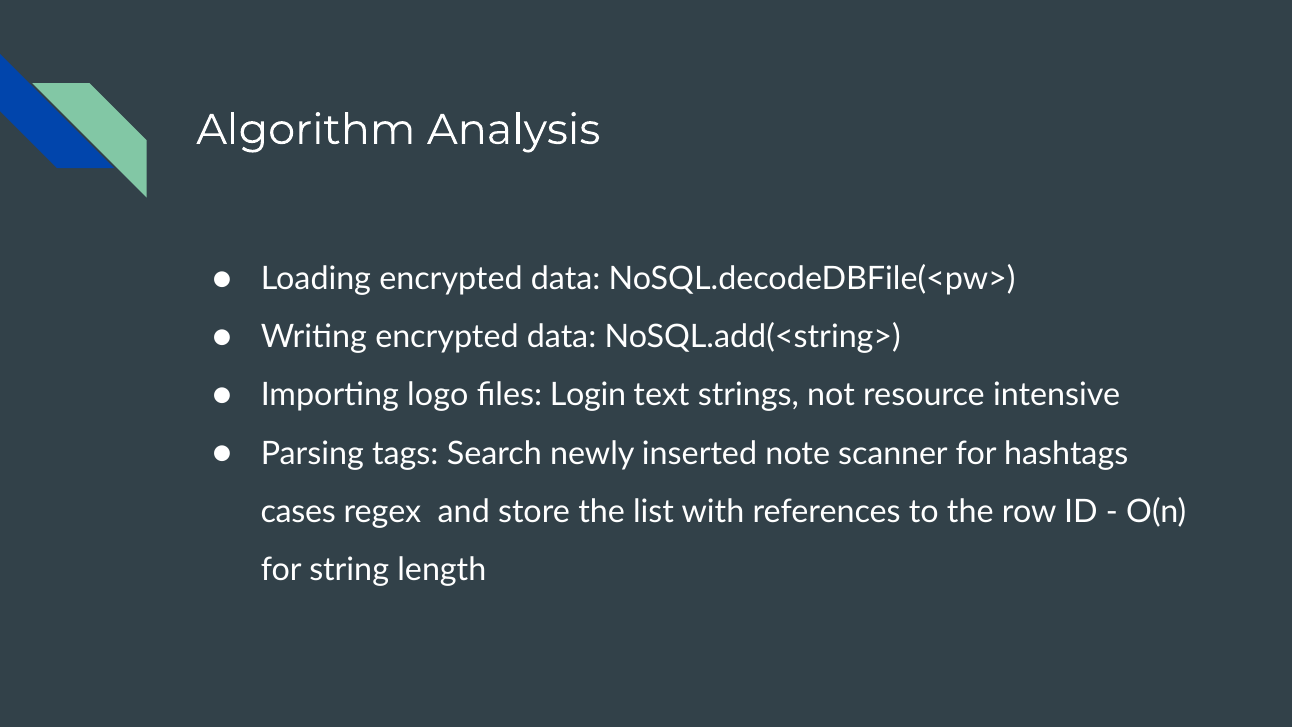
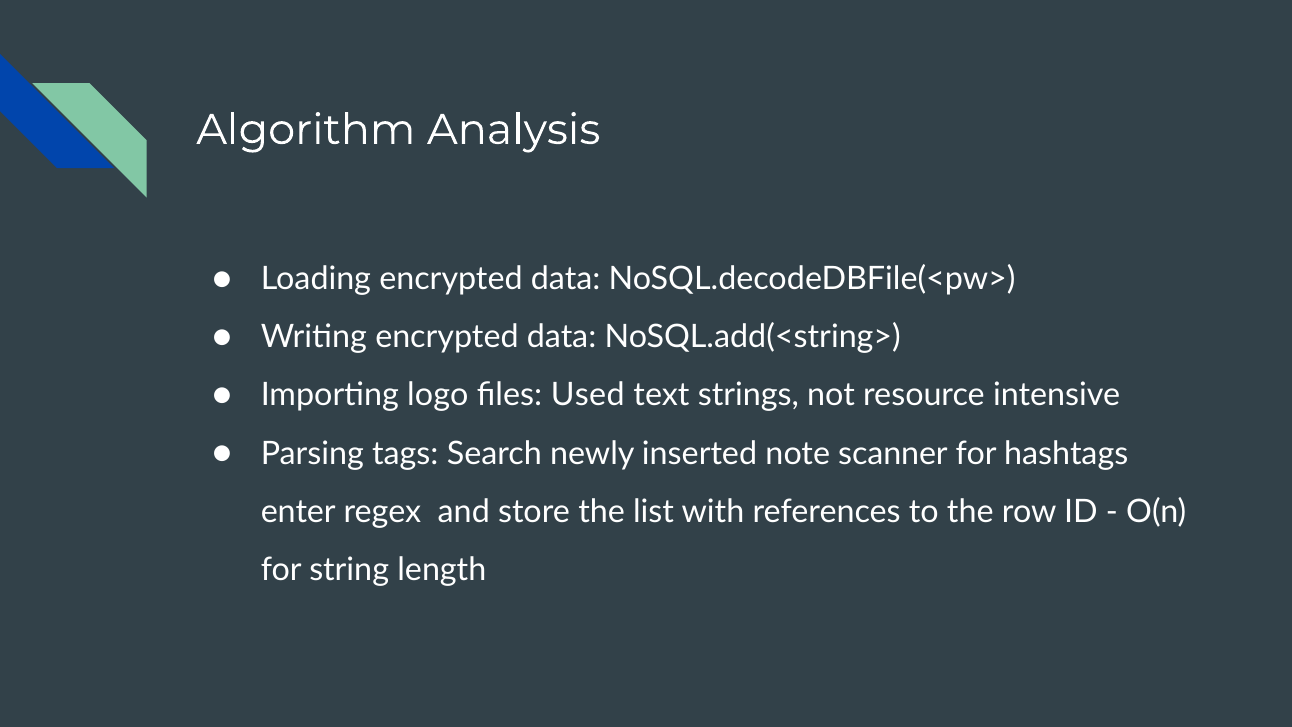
Login: Login -> Used
cases: cases -> enter
